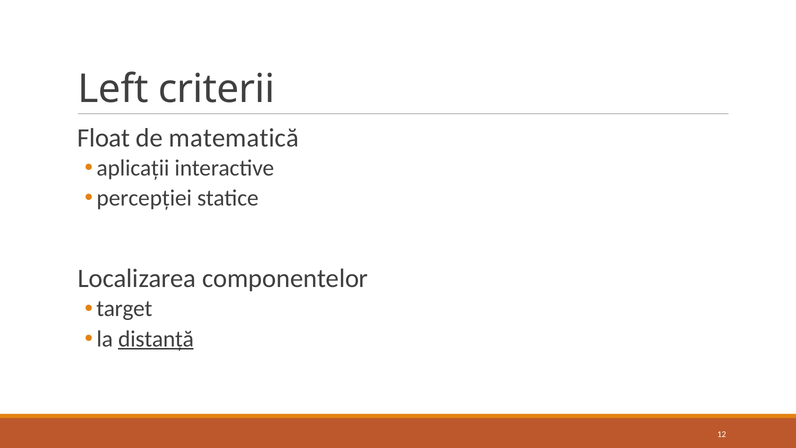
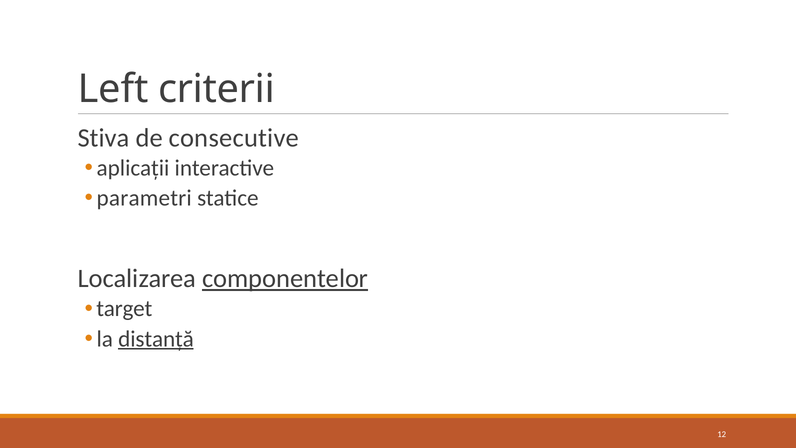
Float: Float -> Stiva
matematică: matematică -> consecutive
percepției: percepției -> parametri
componentelor underline: none -> present
